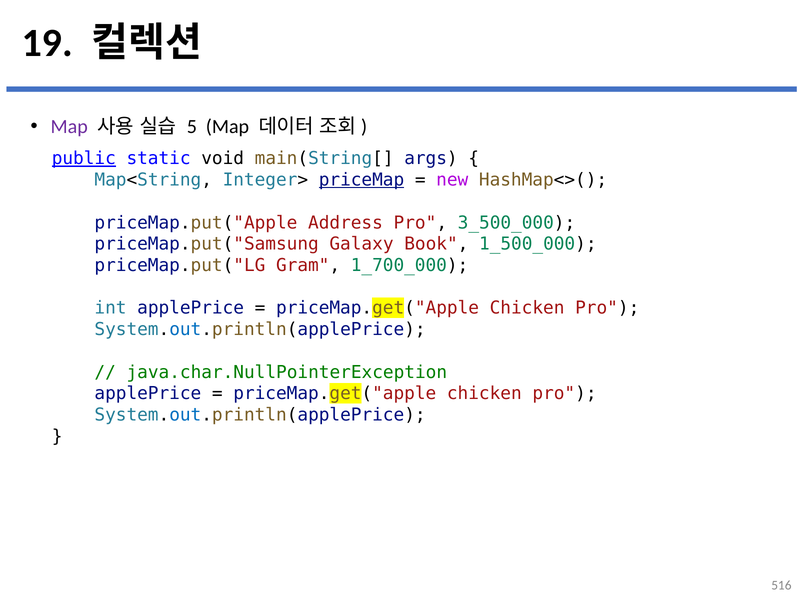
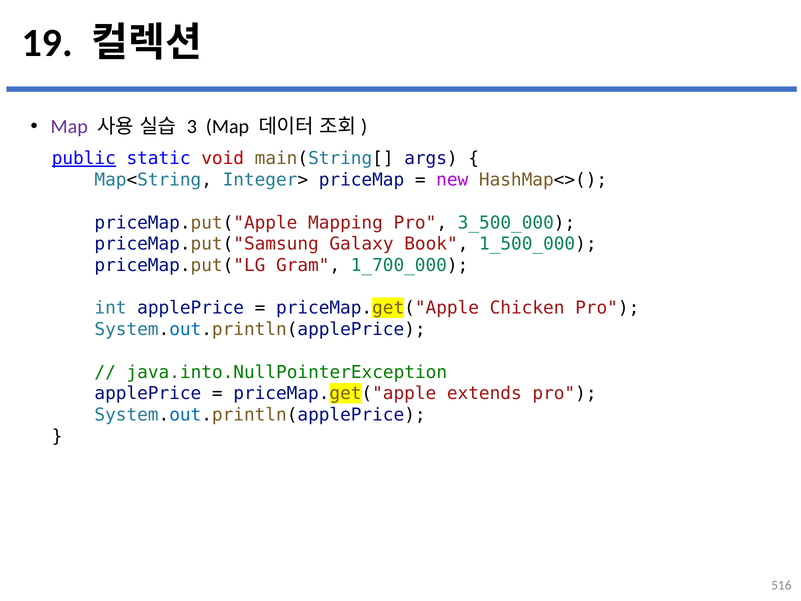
5: 5 -> 3
void colour: black -> red
priceMap underline: present -> none
Address: Address -> Mapping
java.char.NullPointerException: java.char.NullPointerException -> java.into.NullPointerException
chicken at (484, 393): chicken -> extends
